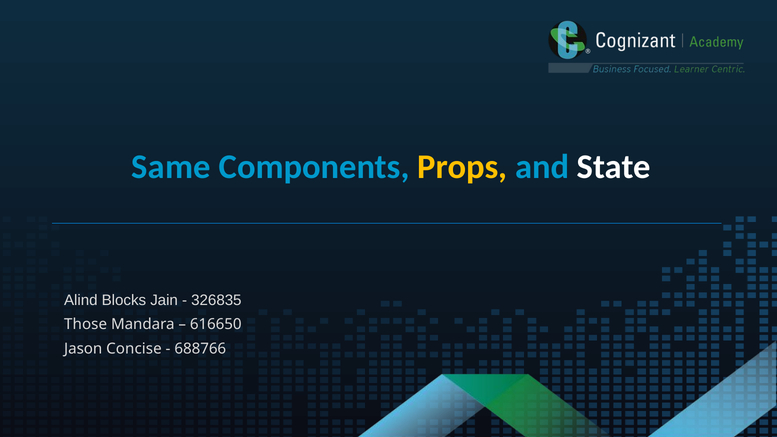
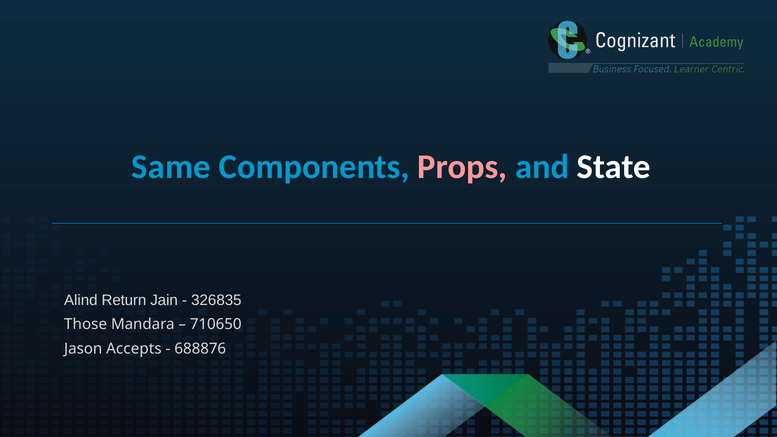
Props colour: yellow -> pink
Blocks: Blocks -> Return
616650: 616650 -> 710650
Concise: Concise -> Accepts
688766: 688766 -> 688876
